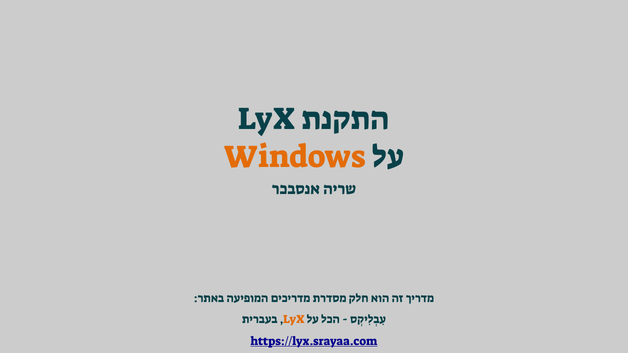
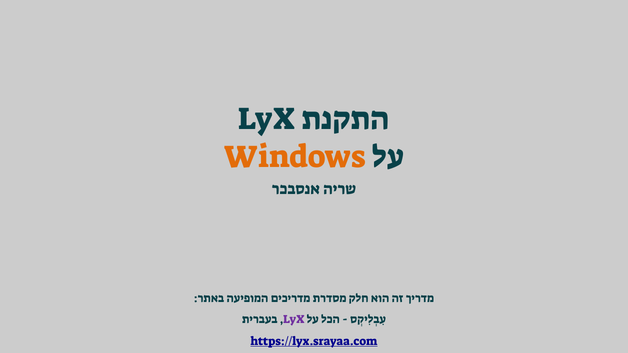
LyX at (294, 320) colour: orange -> purple
